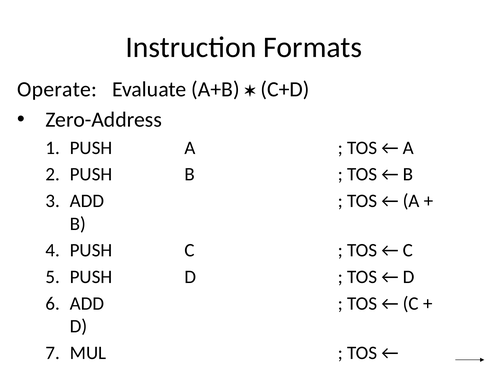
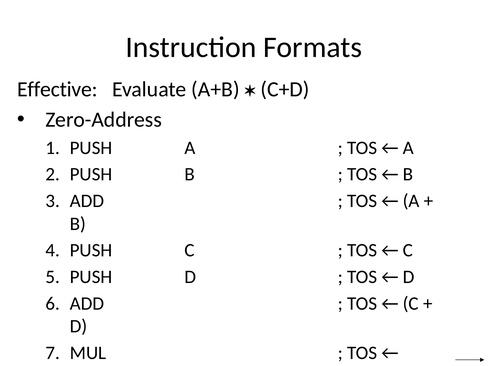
Operate: Operate -> Effective
